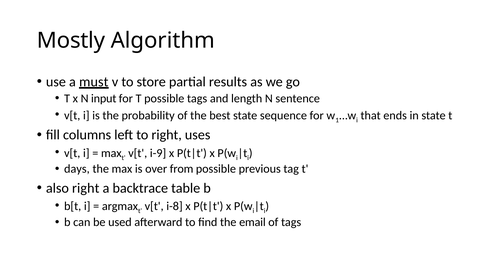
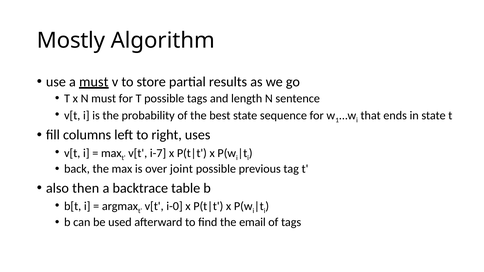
N input: input -> must
i-9: i-9 -> i-7
days: days -> back
from: from -> joint
also right: right -> then
i-8: i-8 -> i-0
